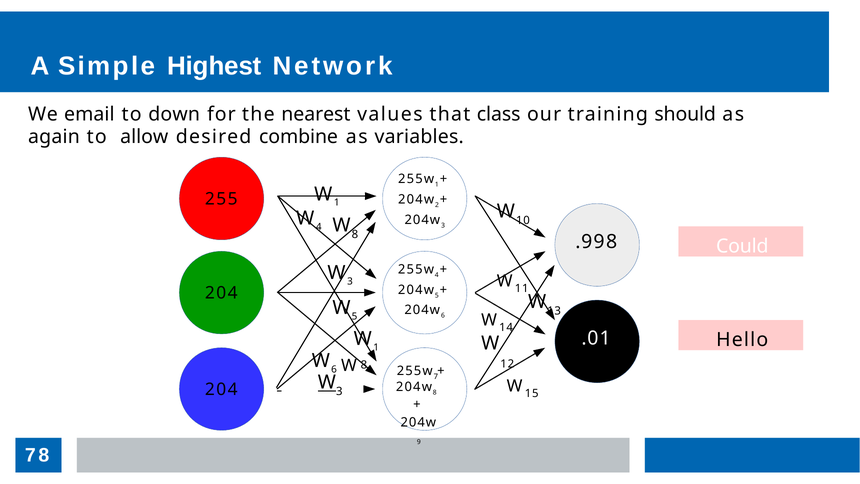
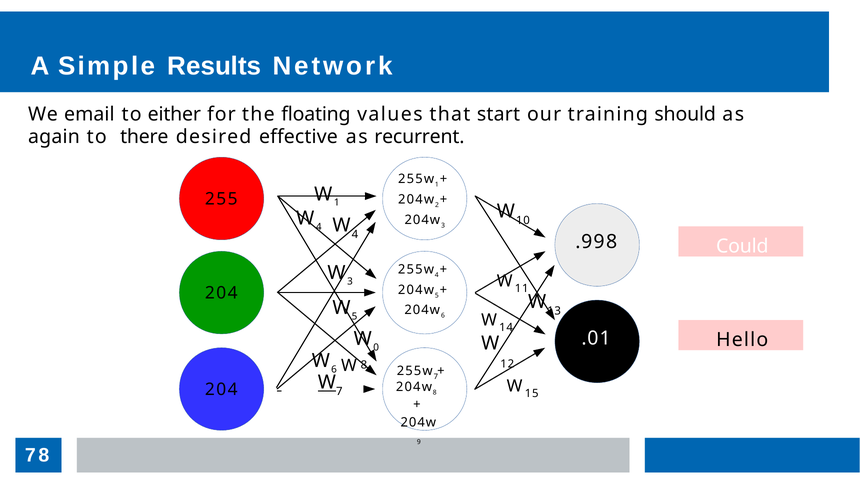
Highest: Highest -> Results
down: down -> either
nearest: nearest -> floating
class: class -> start
allow: allow -> there
combine: combine -> effective
variables: variables -> recurrent
8 at (355, 234): 8 -> 4
1 at (376, 347): 1 -> 0
3 at (339, 391): 3 -> 7
